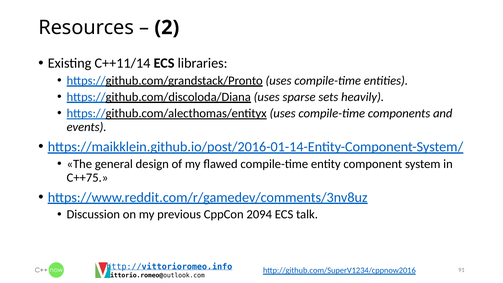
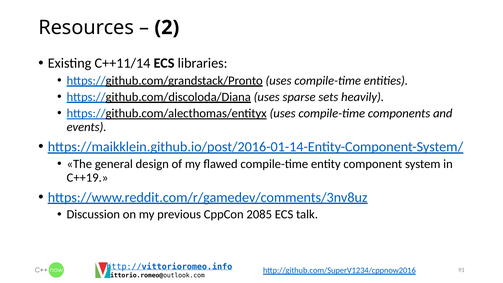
C++75: C++75 -> C++19
2094: 2094 -> 2085
